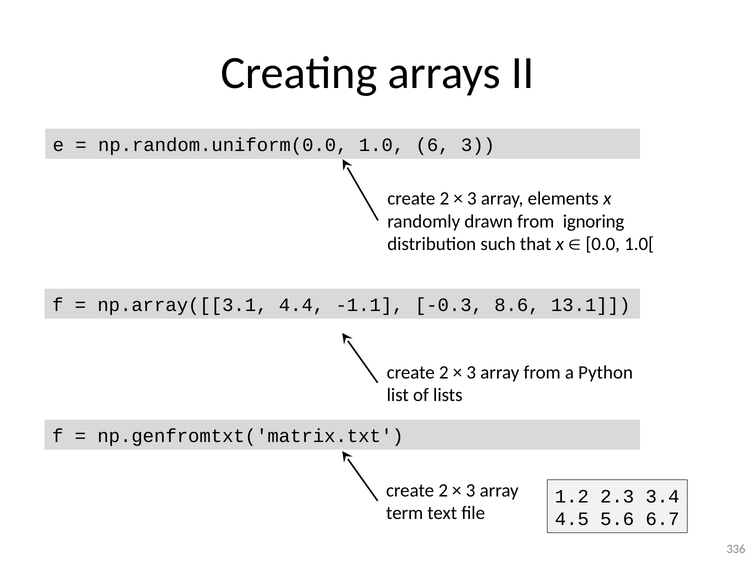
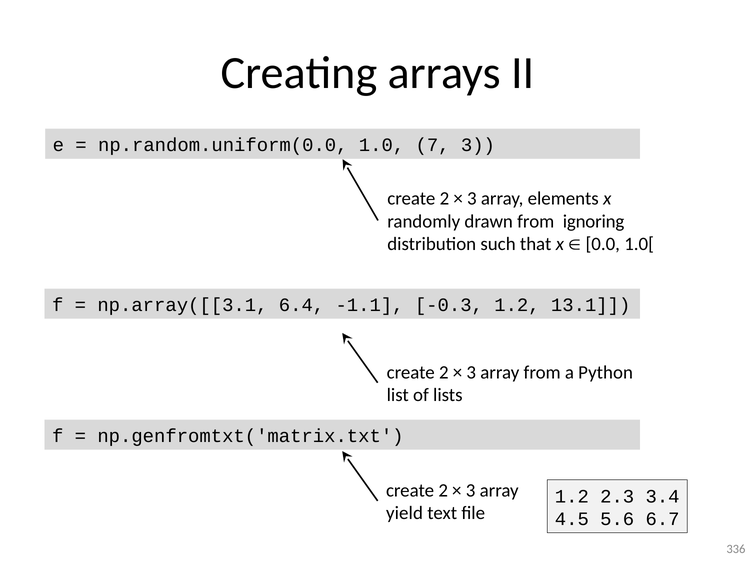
6: 6 -> 7
4.4: 4.4 -> 6.4
-0.3 8.6: 8.6 -> 1.2
term: term -> yield
